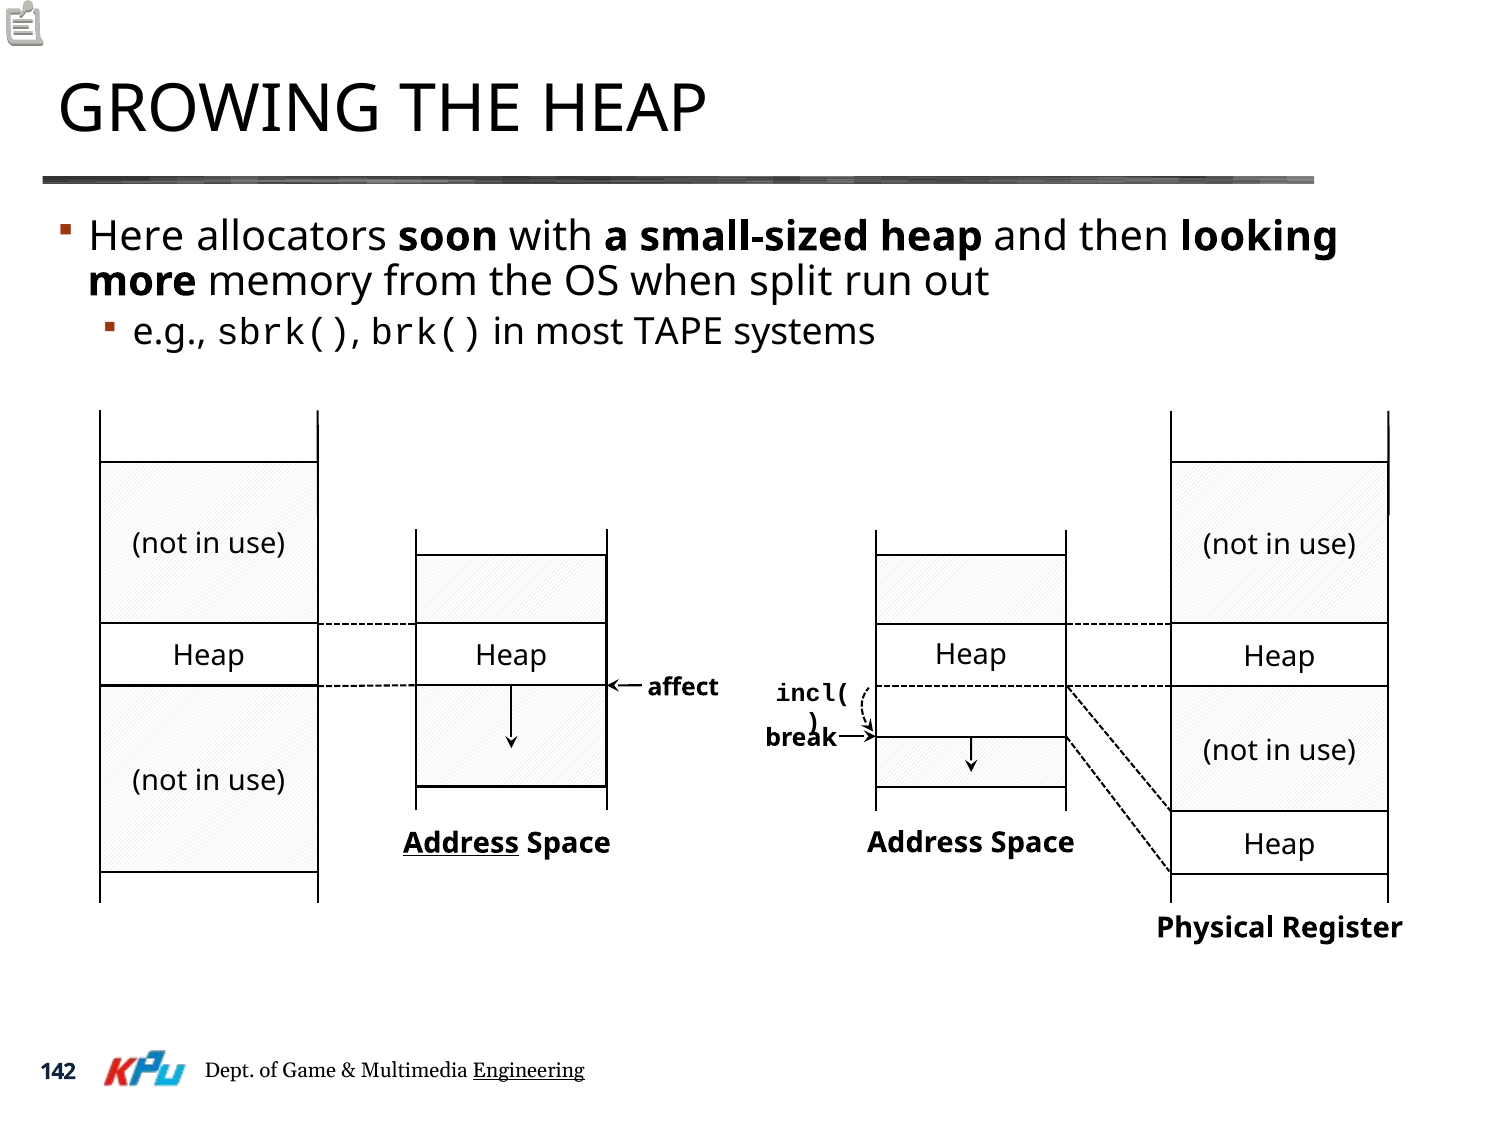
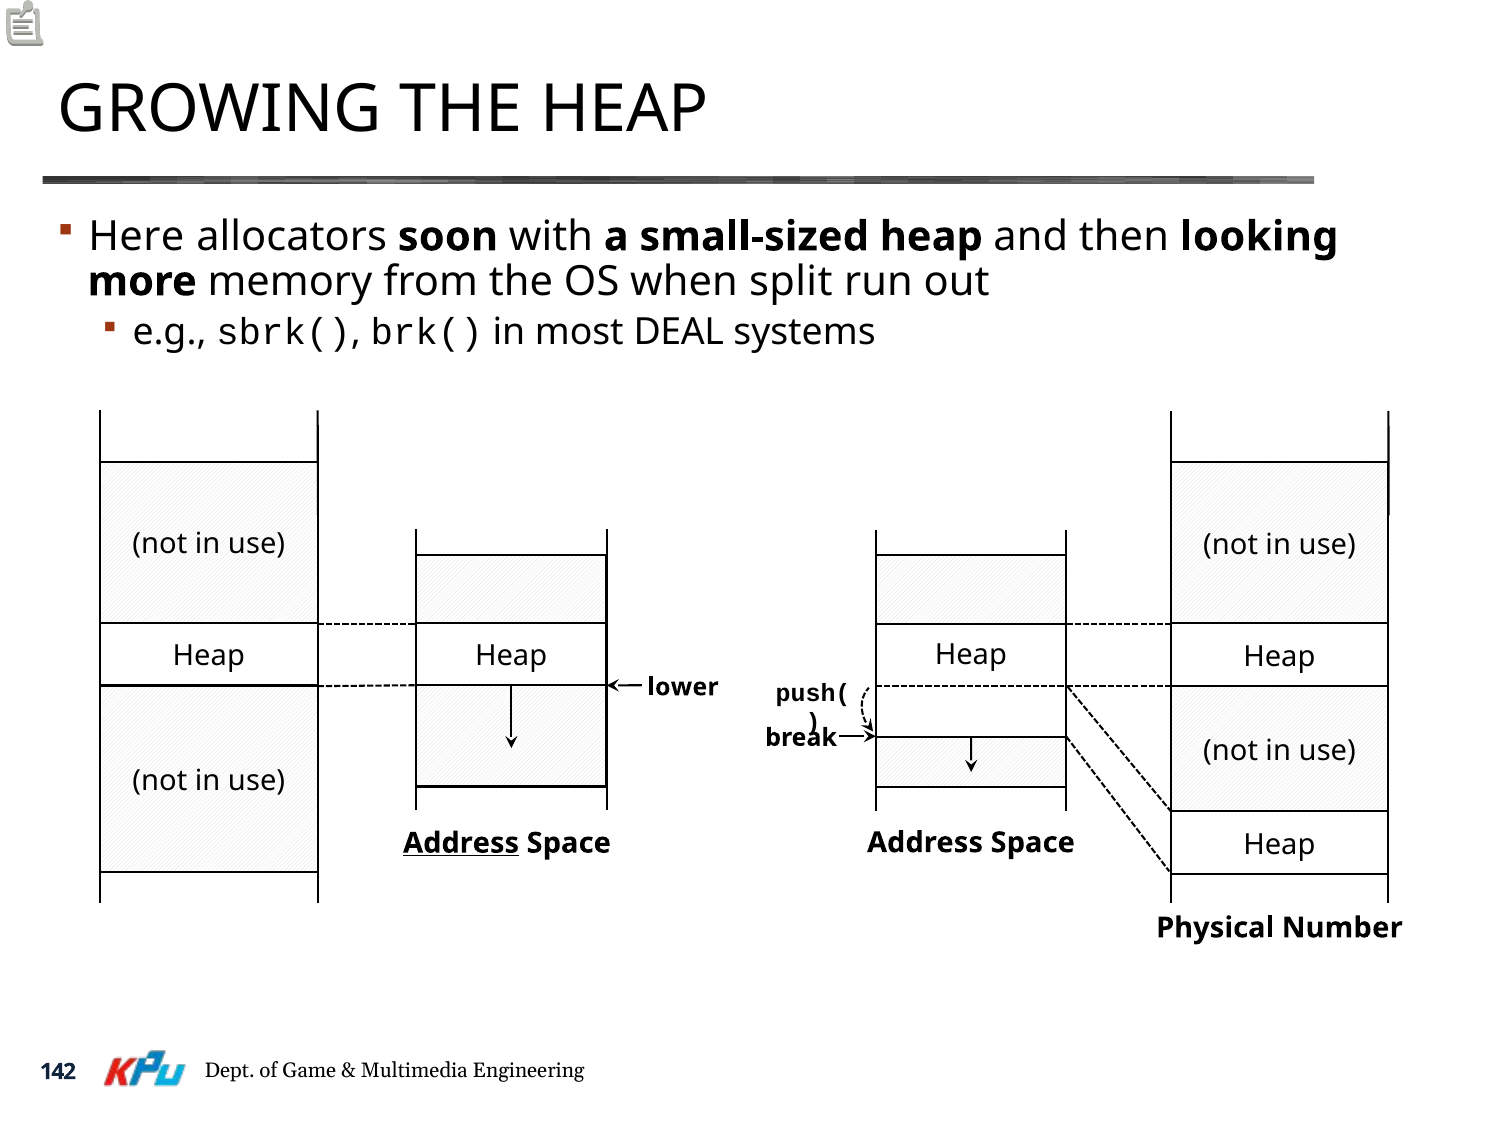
TAPE: TAPE -> DEAL
affect: affect -> lower
incl(: incl( -> push(
Register: Register -> Number
Engineering underline: present -> none
